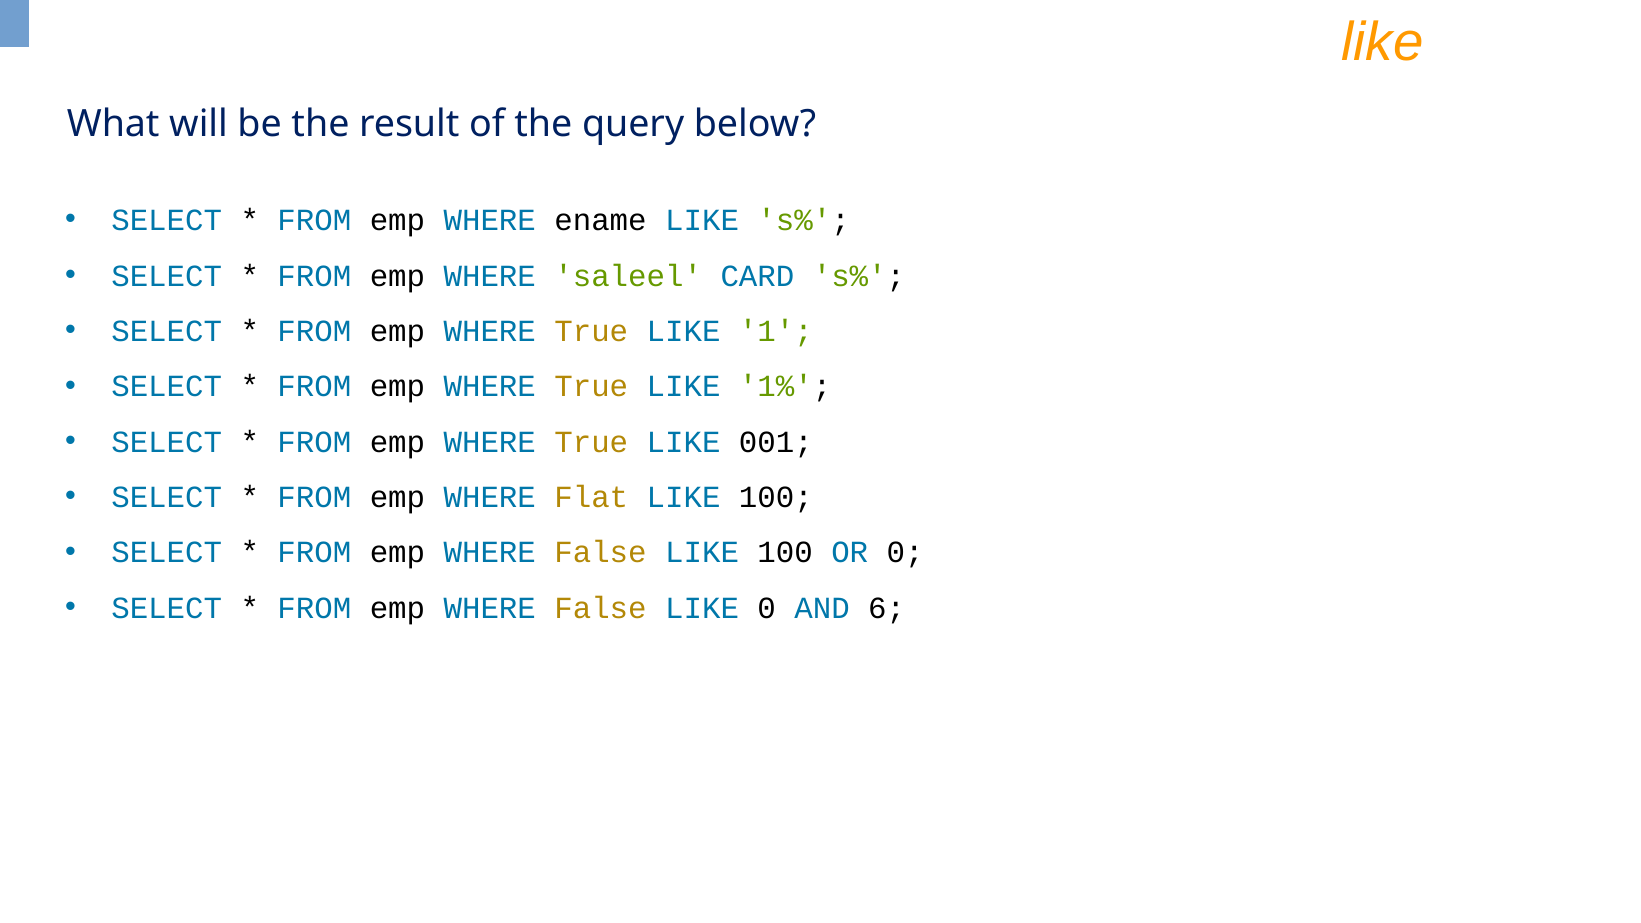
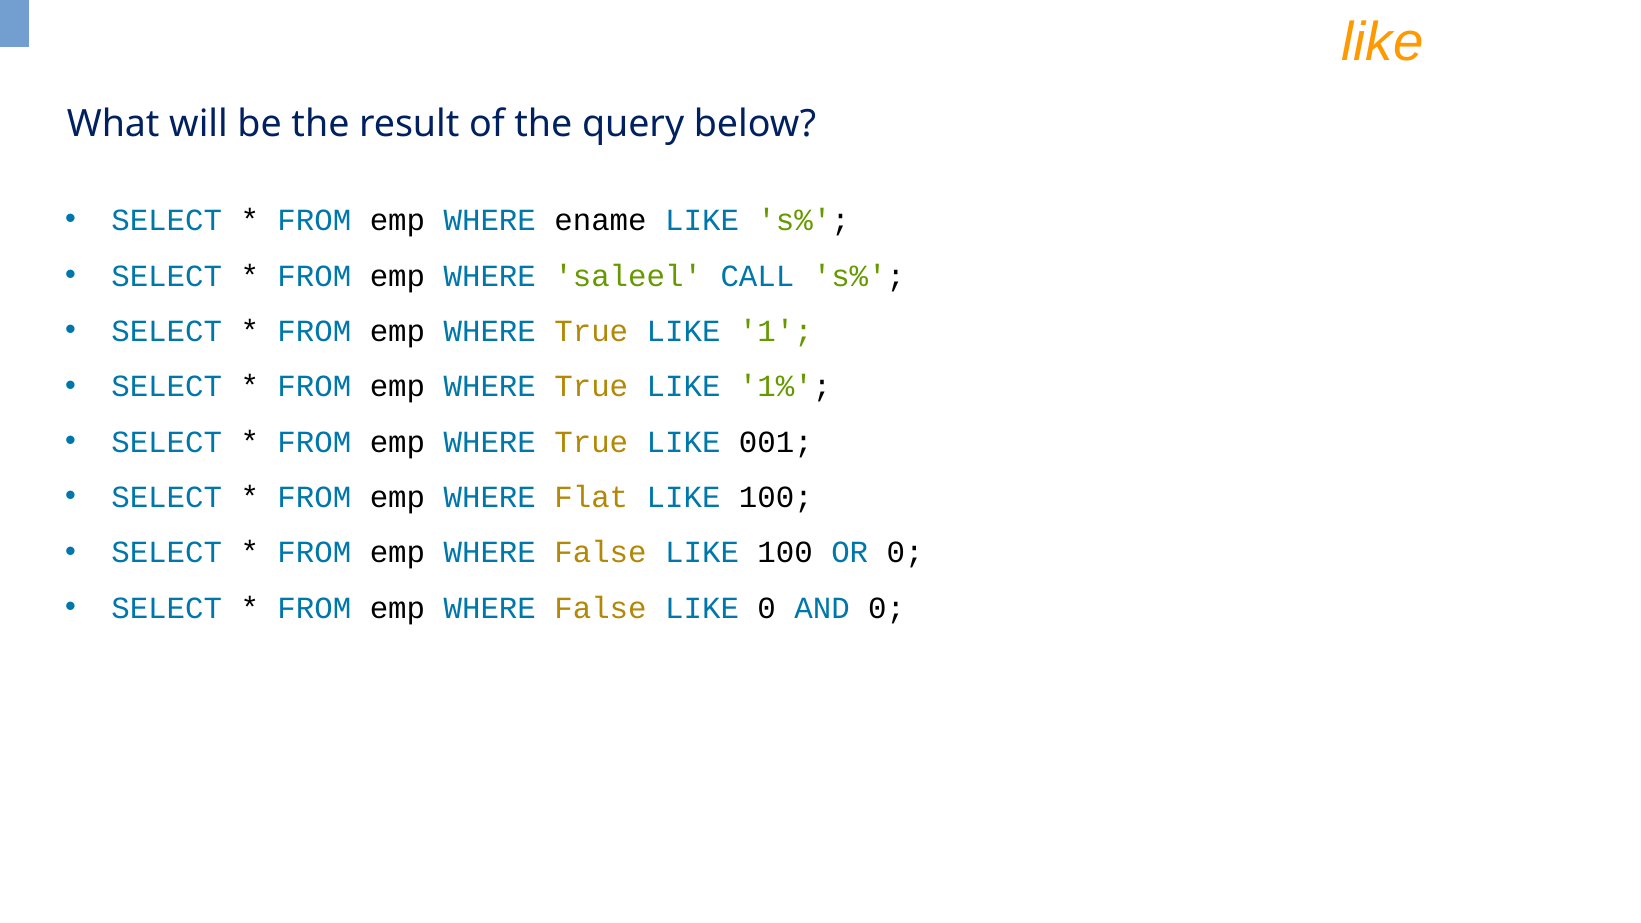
CARD: CARD -> CALL
AND 6: 6 -> 0
